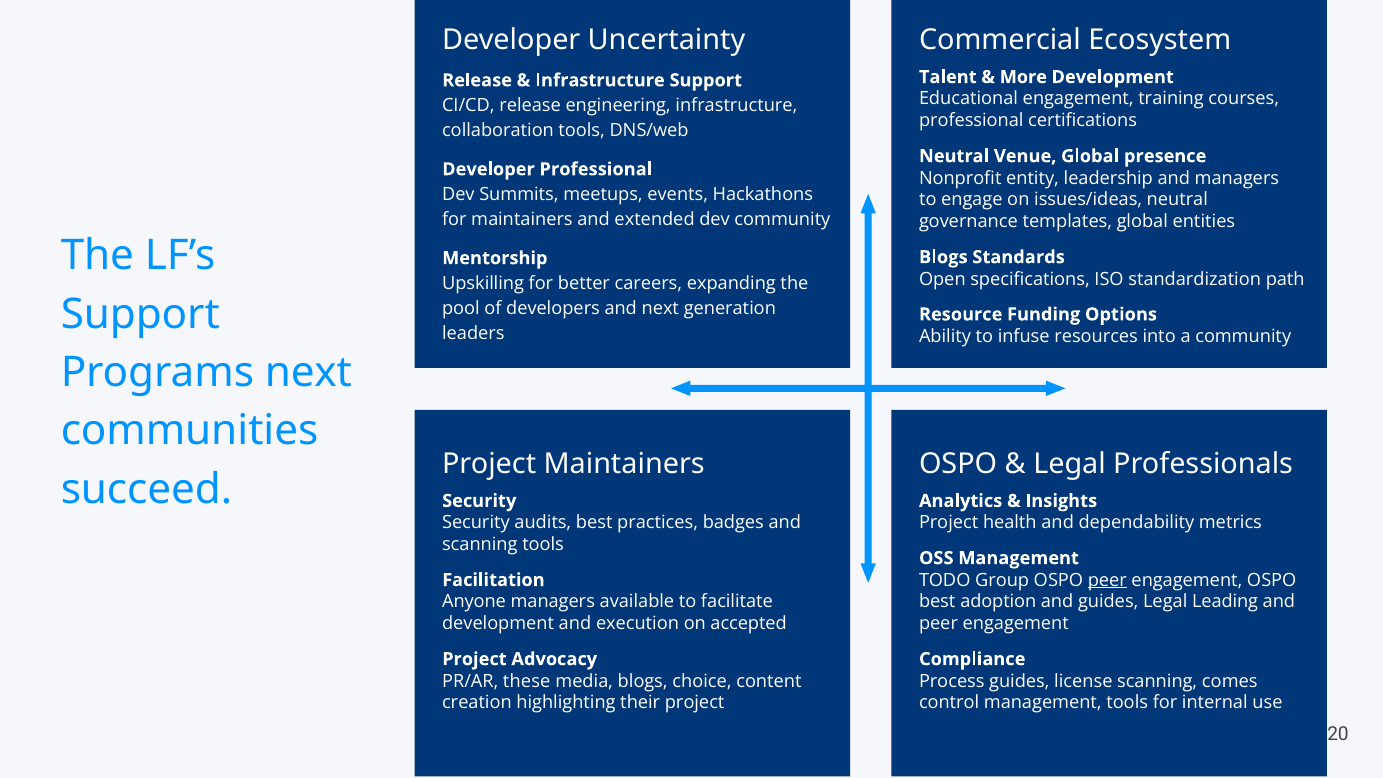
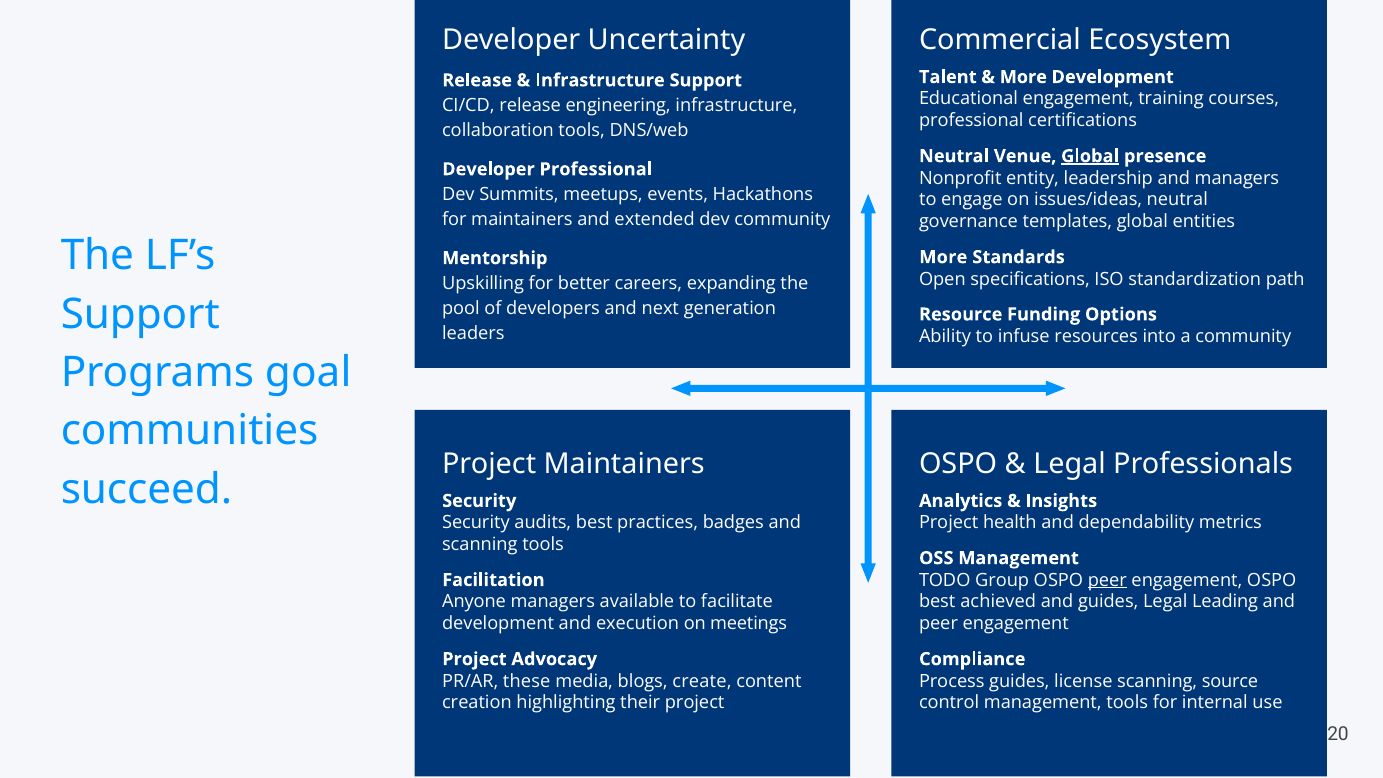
Global at (1090, 156) underline: none -> present
Blogs at (943, 257): Blogs -> More
Programs next: next -> goal
adoption: adoption -> achieved
accepted: accepted -> meetings
choice: choice -> create
comes: comes -> source
